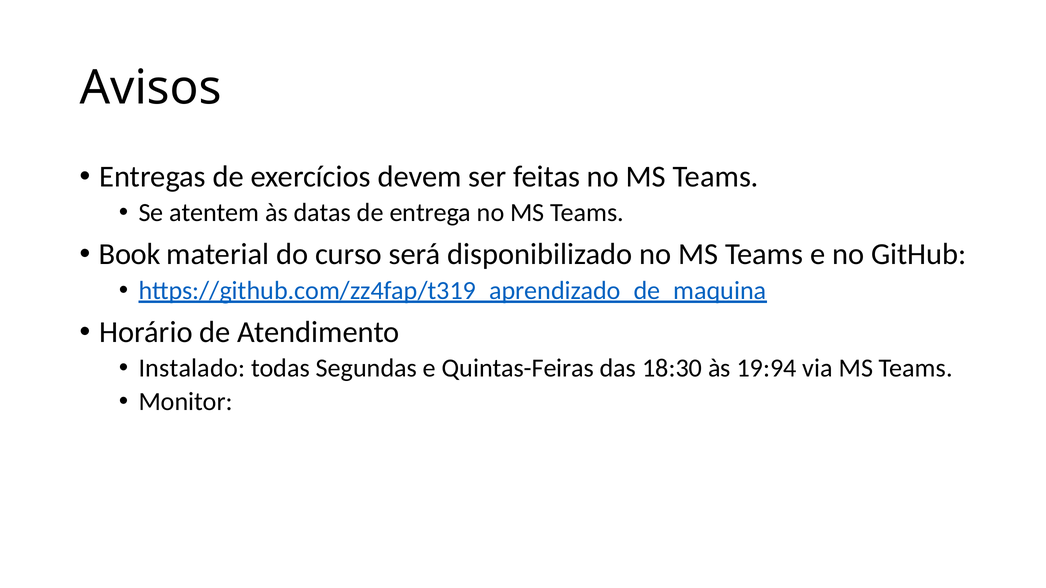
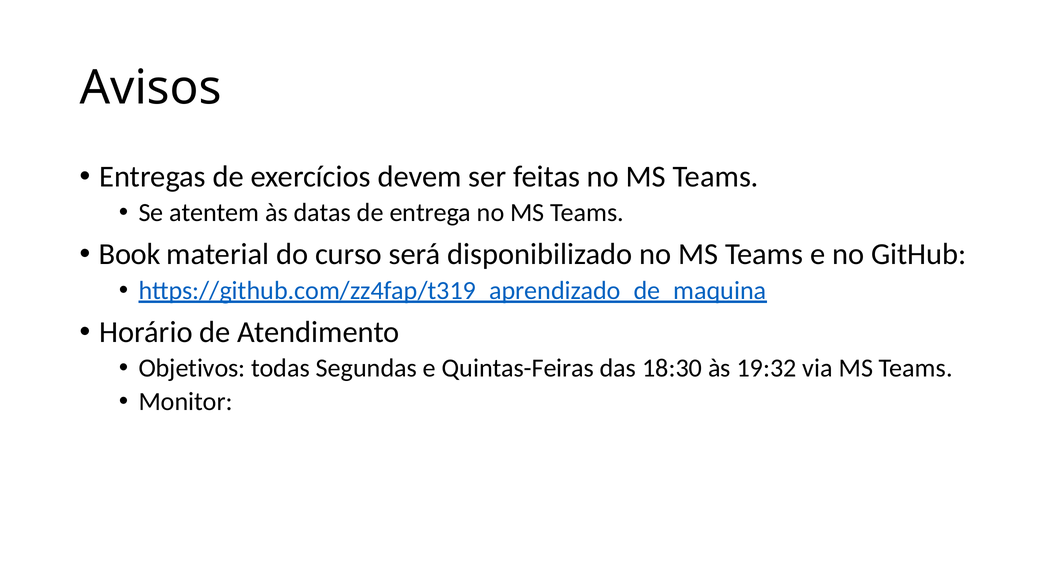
Instalado: Instalado -> Objetivos
19:94: 19:94 -> 19:32
